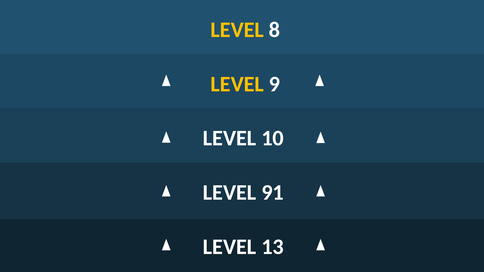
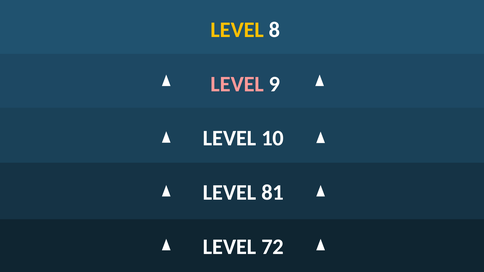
LEVEL at (237, 84) colour: yellow -> pink
91: 91 -> 81
13: 13 -> 72
